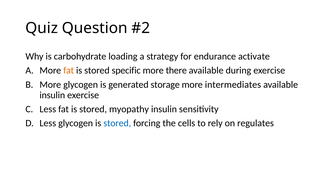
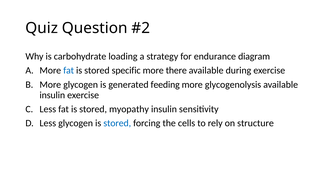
activate: activate -> diagram
fat at (69, 70) colour: orange -> blue
storage: storage -> feeding
intermediates: intermediates -> glycogenolysis
regulates: regulates -> structure
